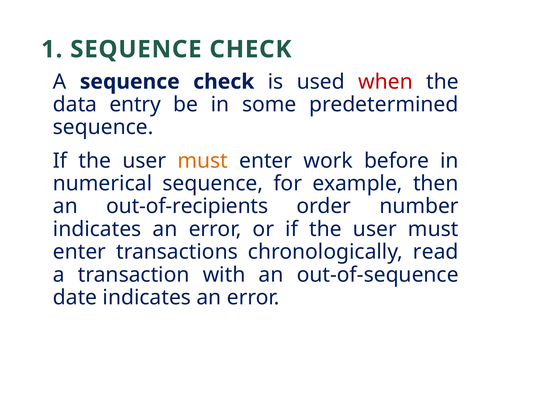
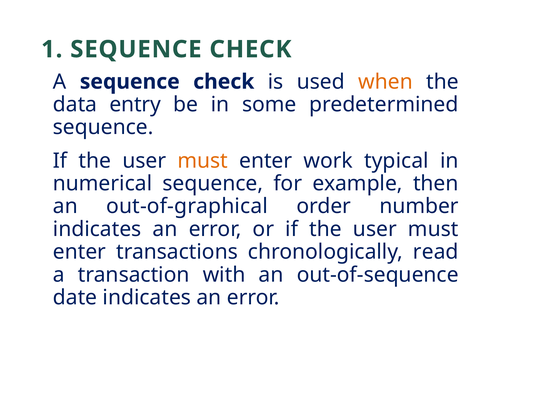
when colour: red -> orange
before: before -> typical
out-of-recipients: out-of-recipients -> out-of-graphical
